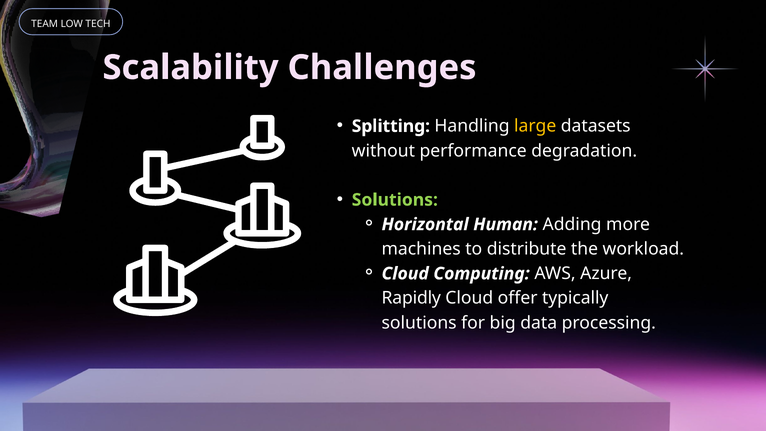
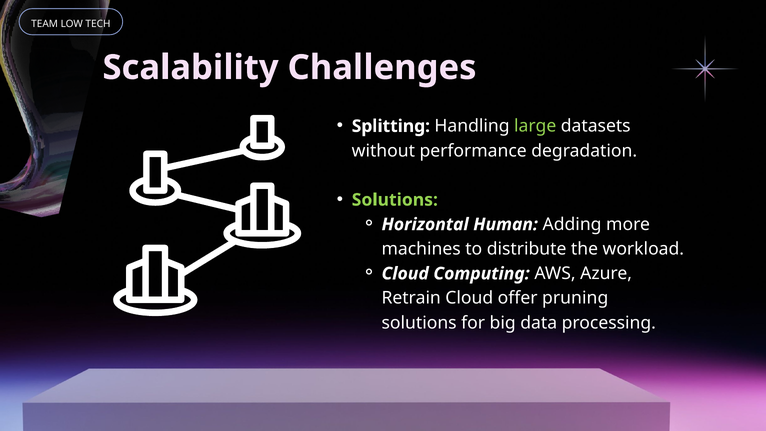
large colour: yellow -> light green
Rapidly: Rapidly -> Retrain
typically: typically -> pruning
